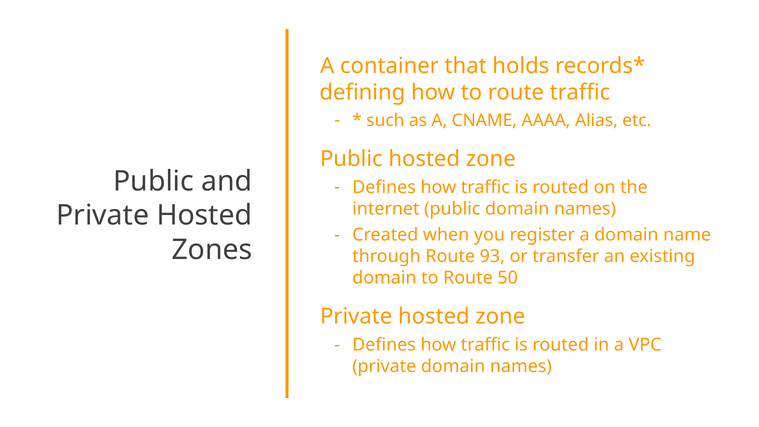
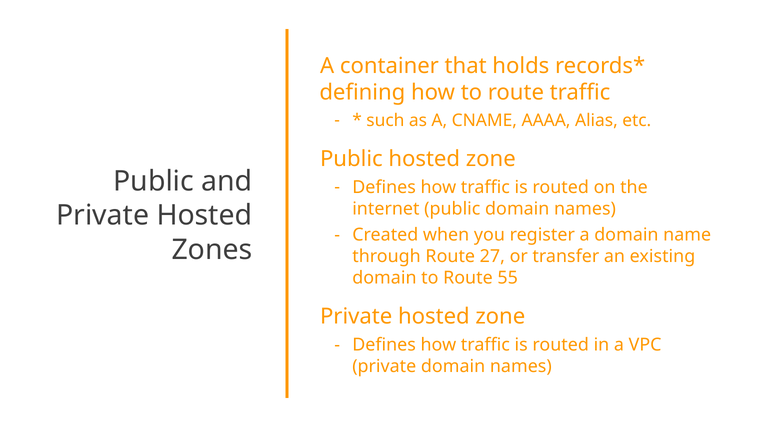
93: 93 -> 27
50: 50 -> 55
